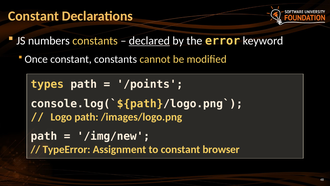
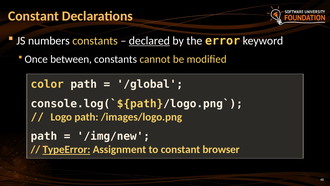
Once constant: constant -> between
types: types -> color
/points: /points -> /global
TypeError underline: none -> present
